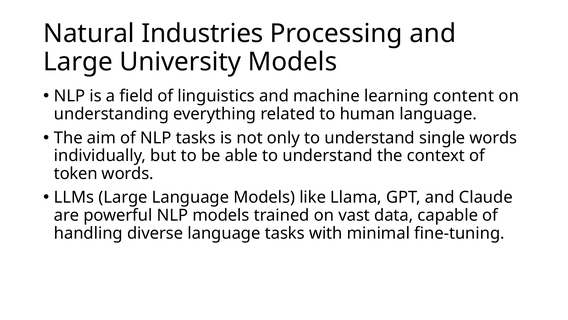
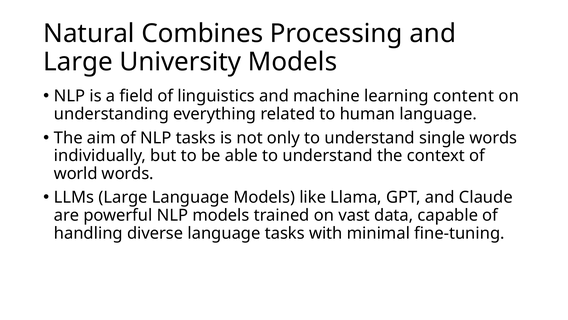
Industries: Industries -> Combines
token: token -> world
